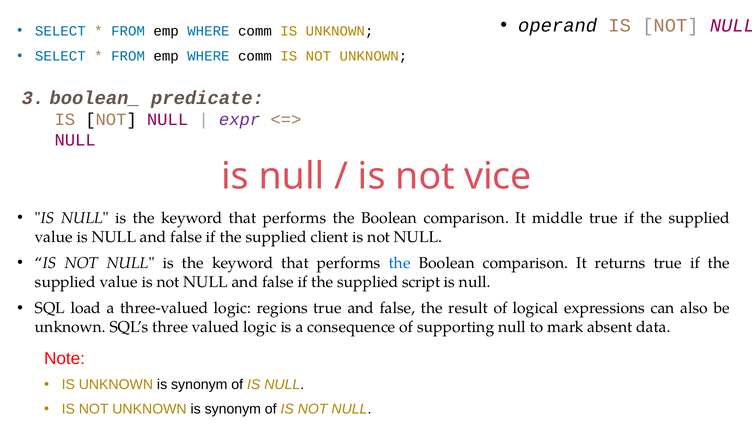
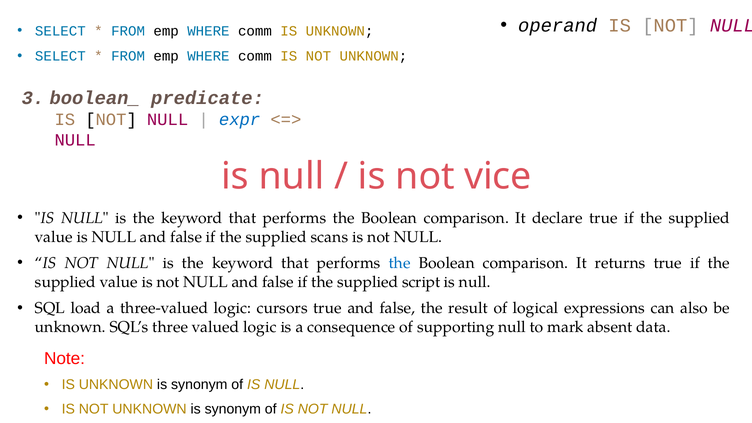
expr colour: purple -> blue
middle: middle -> declare
client: client -> scans
regions: regions -> cursors
